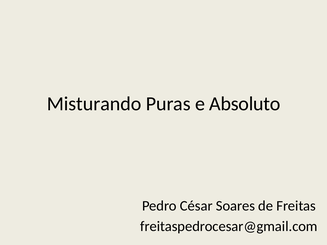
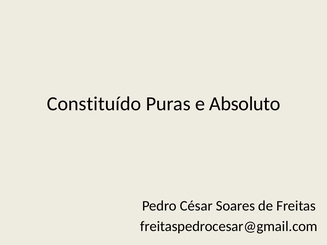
Misturando: Misturando -> Constituído
